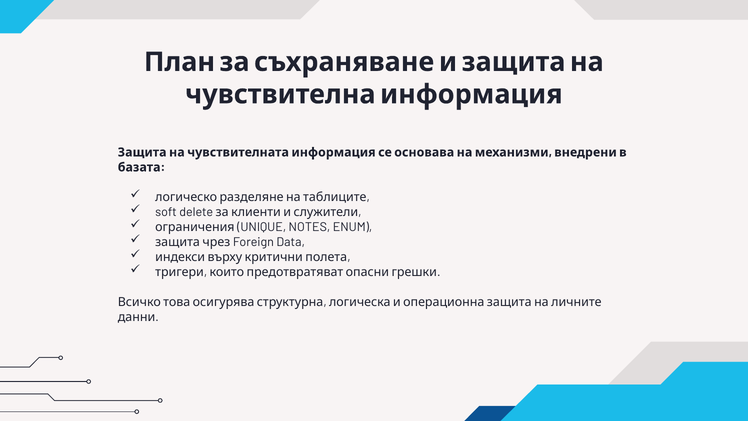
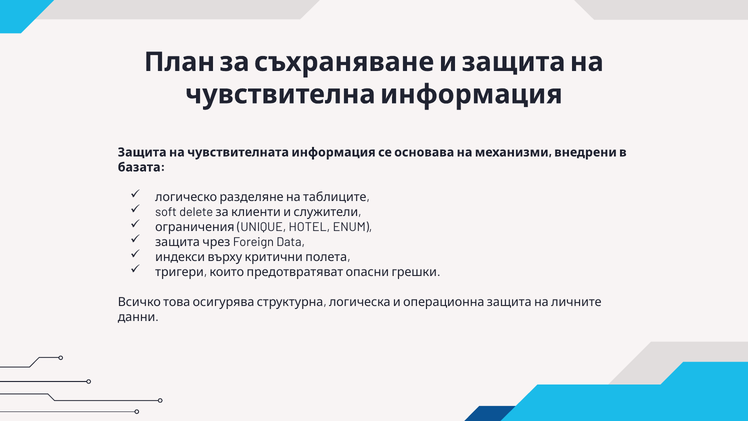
NOTES: NOTES -> HOTEL
